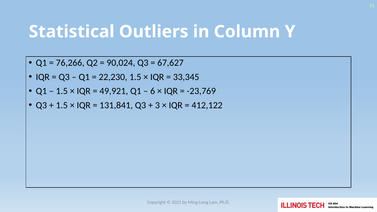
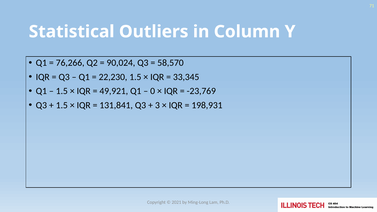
67,627: 67,627 -> 58,570
6: 6 -> 0
412,122: 412,122 -> 198,931
